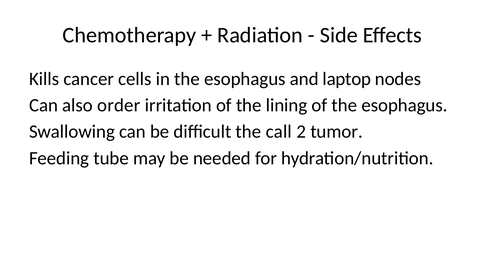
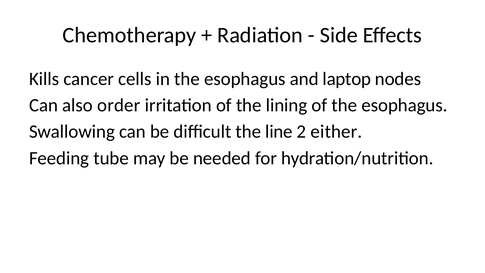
call: call -> line
tumor: tumor -> either
